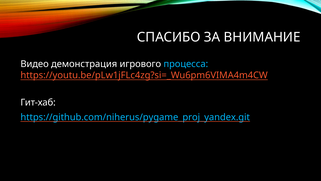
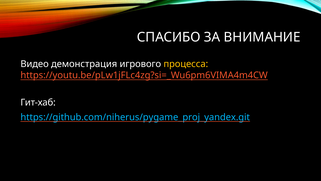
процесса colour: light blue -> yellow
